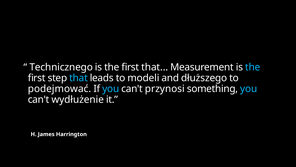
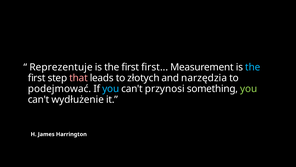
Technicznego: Technicznego -> Reprezentuje
first that: that -> first
that at (79, 78) colour: light blue -> pink
modeli: modeli -> złotych
dłuższego: dłuższego -> narzędzia
you at (249, 89) colour: light blue -> light green
